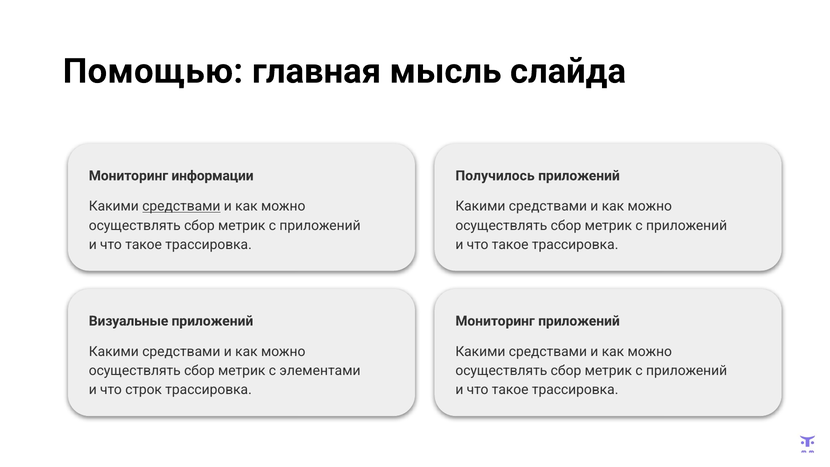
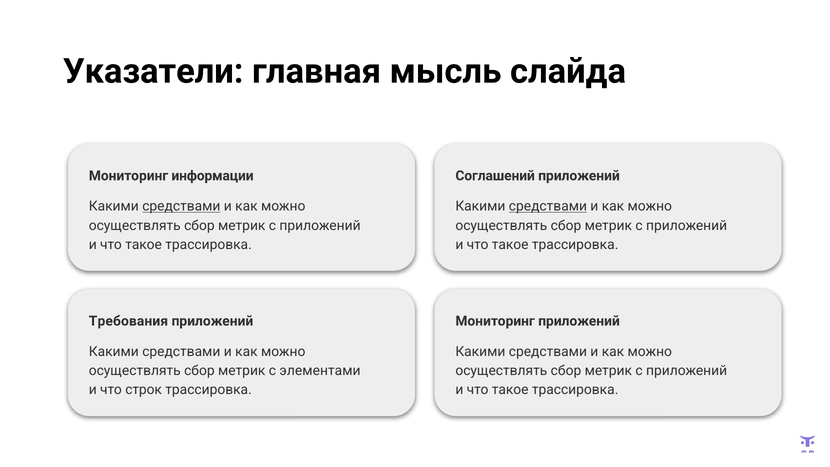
Помощью: Помощью -> Указатели
Получилось: Получилось -> Соглашений
средствами at (548, 206) underline: none -> present
Визуальные: Визуальные -> Требования
